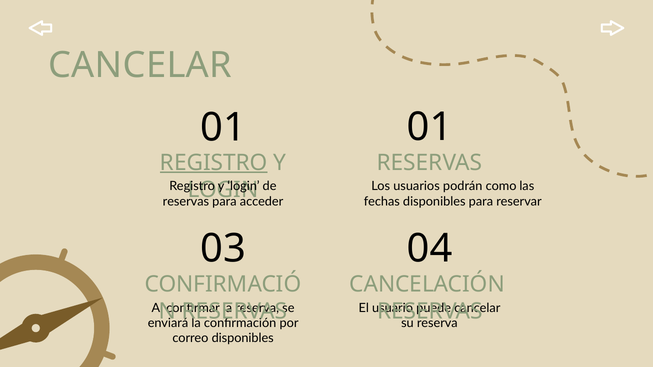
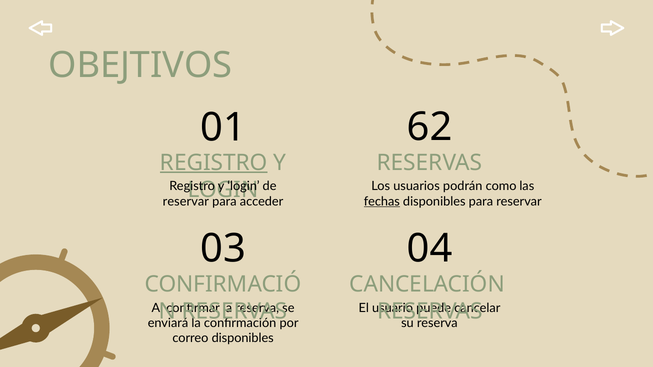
CANCELAR at (140, 65): CANCELAR -> OBEJTIVOS
01 01: 01 -> 62
reservas at (186, 202): reservas -> reservar
fechas underline: none -> present
